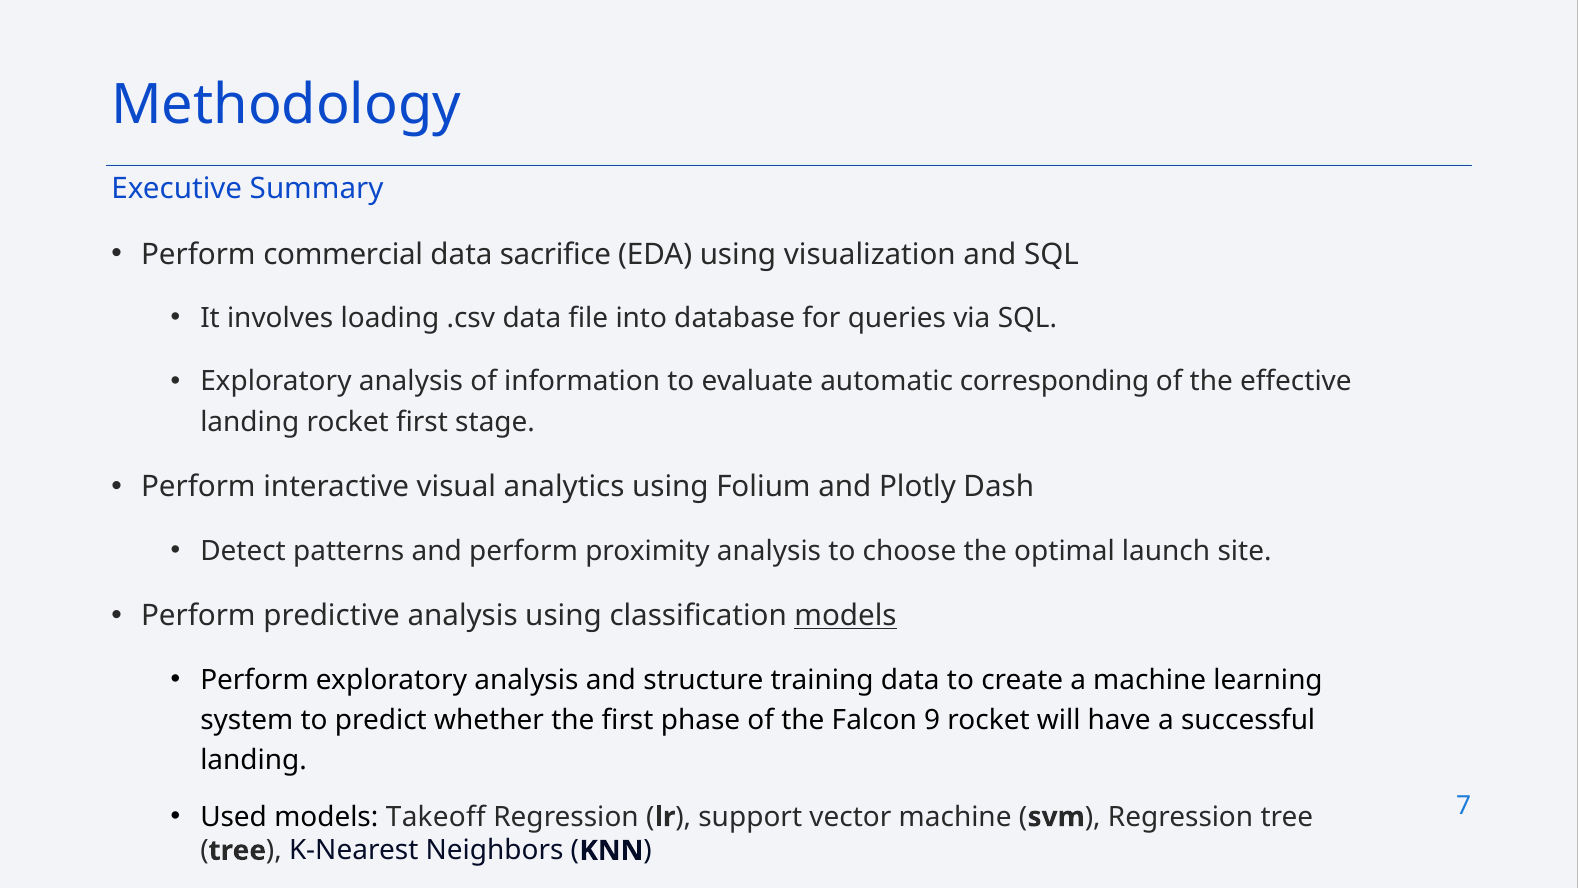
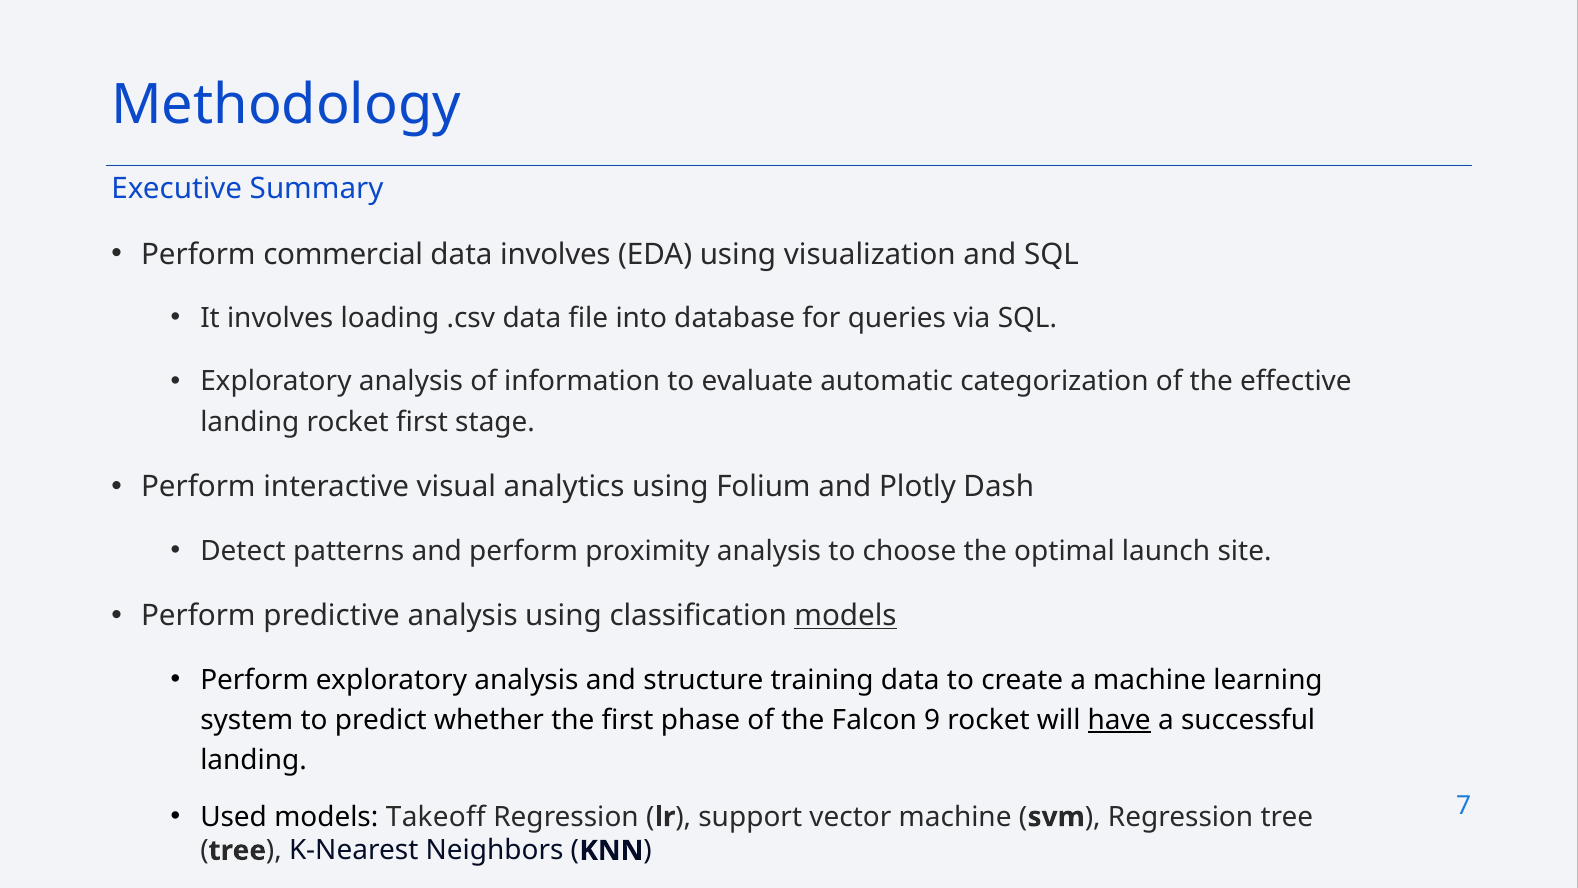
data sacrifice: sacrifice -> involves
corresponding: corresponding -> categorization
have underline: none -> present
